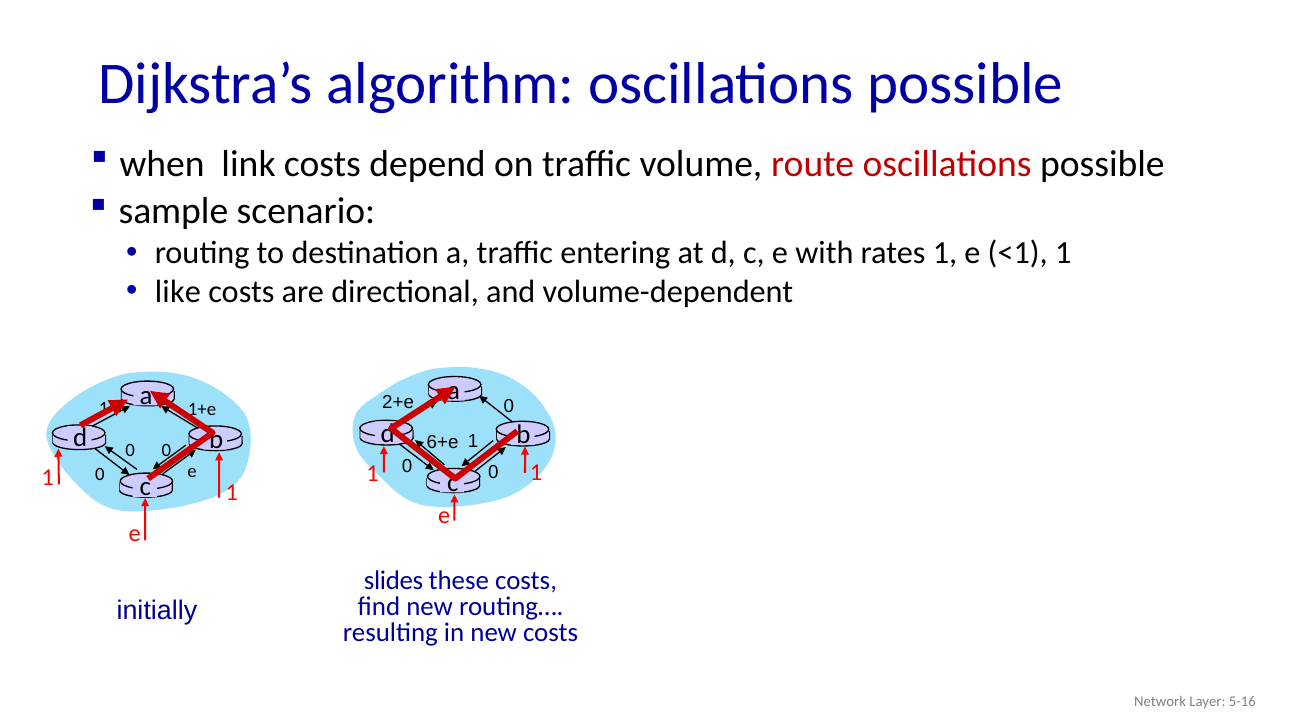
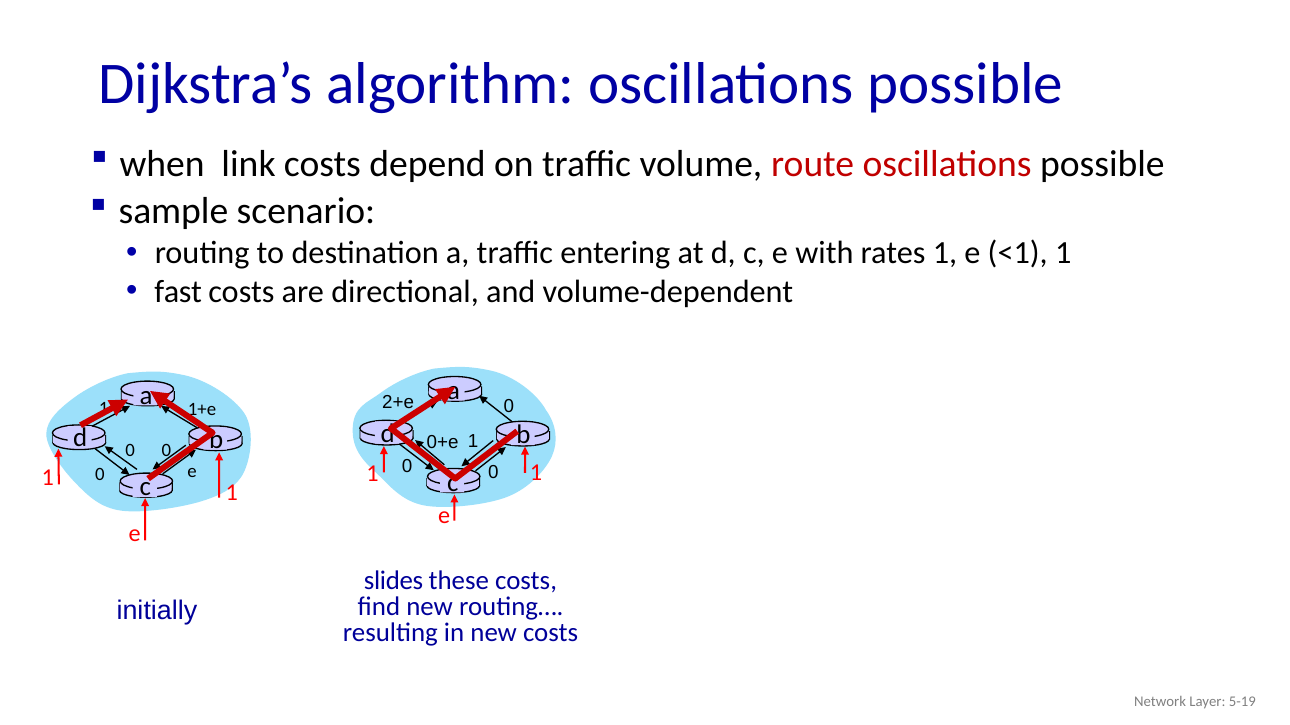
like: like -> fast
6+e: 6+e -> 0+e
5-16: 5-16 -> 5-19
